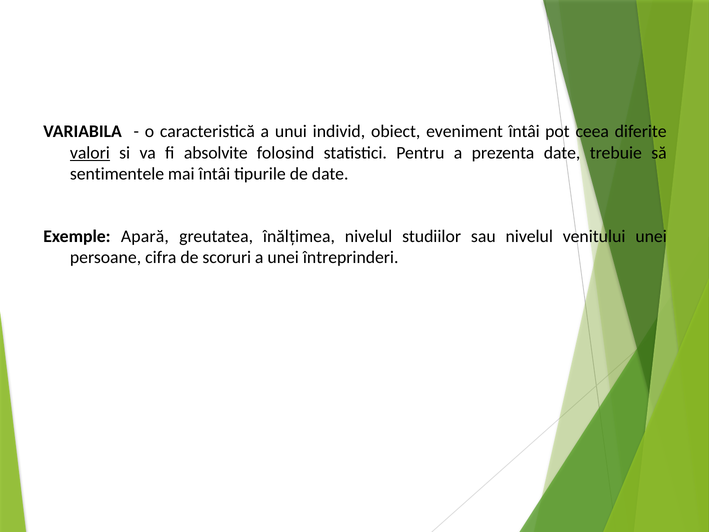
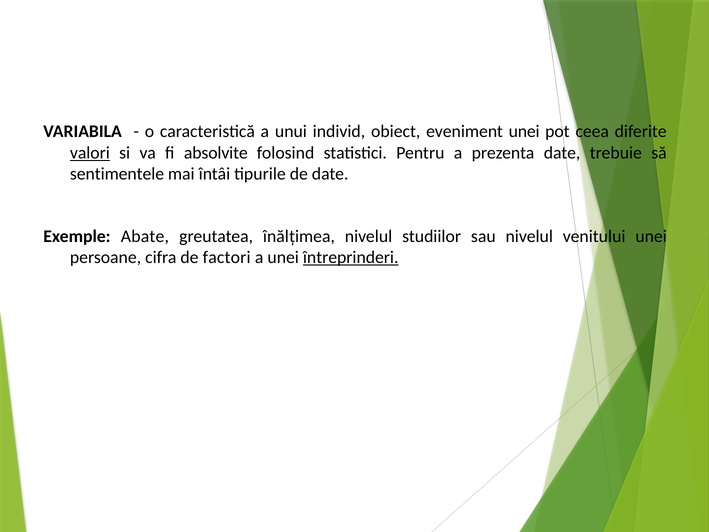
eveniment întâi: întâi -> unei
Apară: Apară -> Abate
scoruri: scoruri -> factori
întreprinderi underline: none -> present
